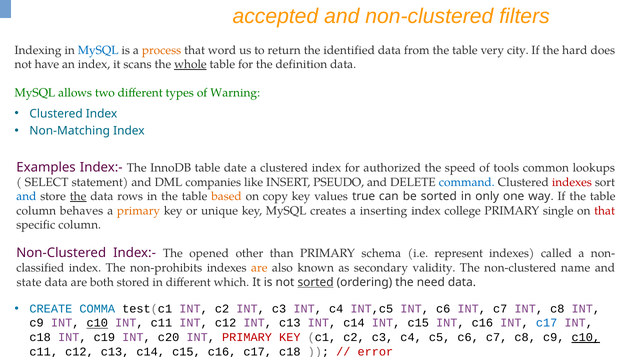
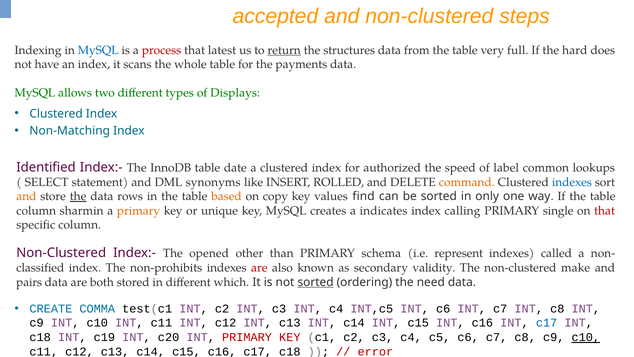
filters: filters -> steps
process colour: orange -> red
word: word -> latest
return underline: none -> present
identified: identified -> structures
city: city -> full
whole underline: present -> none
definition: definition -> payments
Warning: Warning -> Displays
Examples: Examples -> Identified
tools: tools -> label
companies: companies -> synonyms
PSEUDO: PSEUDO -> ROLLED
command colour: blue -> orange
indexes at (572, 182) colour: red -> blue
and at (26, 196) colour: blue -> orange
true: true -> find
behaves: behaves -> sharmin
inserting: inserting -> indicates
college: college -> calling
are at (259, 268) colour: orange -> red
name: name -> make
state: state -> pairs
c10 at (97, 323) underline: present -> none
